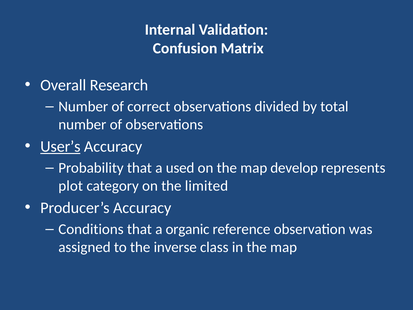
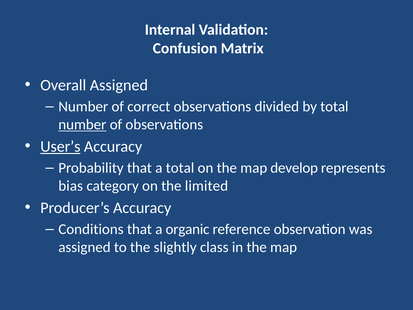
Overall Research: Research -> Assigned
number at (82, 124) underline: none -> present
a used: used -> total
plot: plot -> bias
inverse: inverse -> slightly
